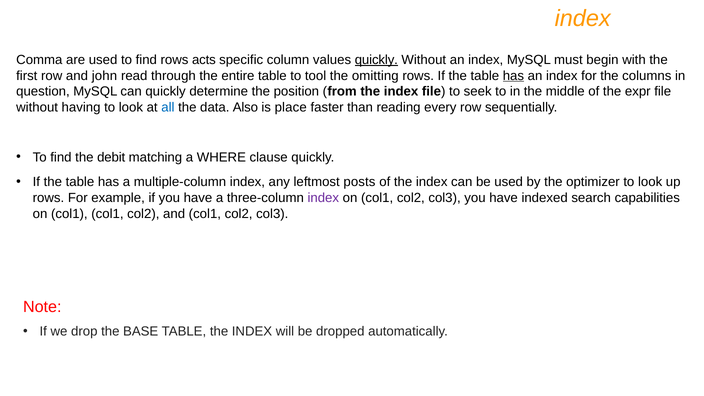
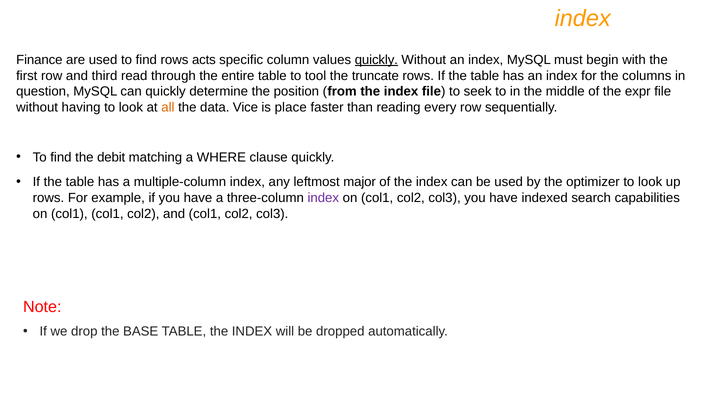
Comma: Comma -> Finance
john: john -> third
omitting: omitting -> truncate
has at (513, 76) underline: present -> none
all colour: blue -> orange
Also: Also -> Vice
posts: posts -> major
